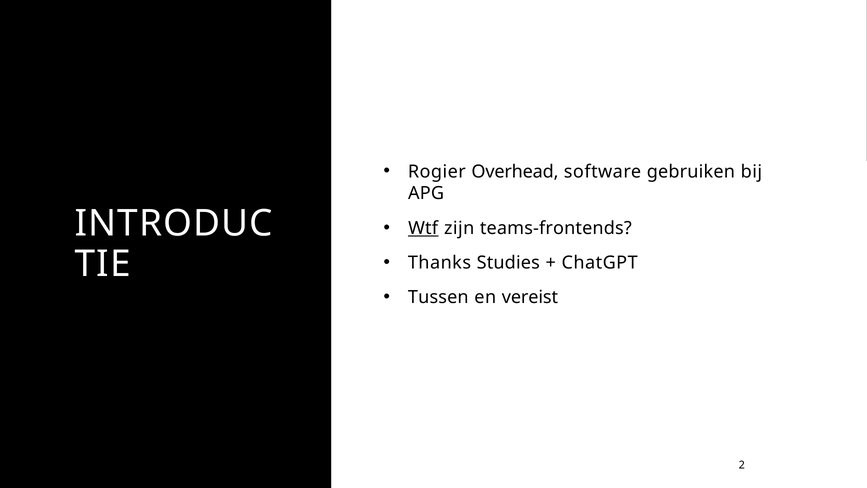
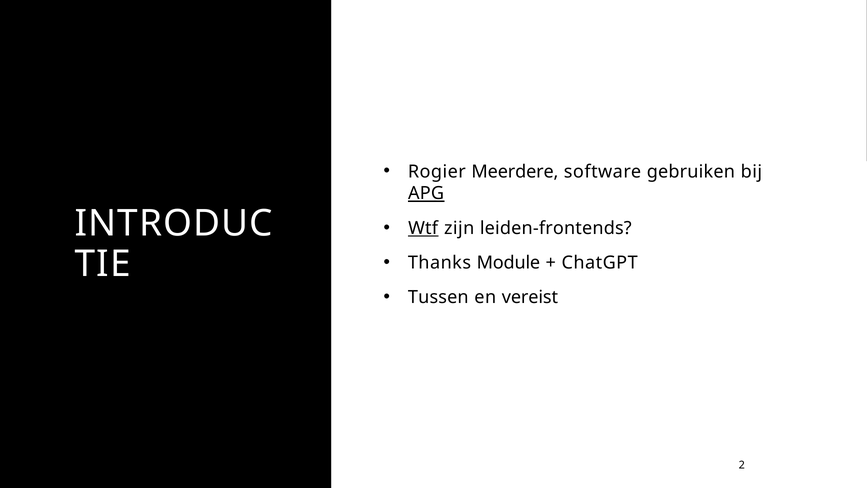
Overhead: Overhead -> Meerdere
APG underline: none -> present
teams-frontends: teams-frontends -> leiden-frontends
Studies: Studies -> Module
